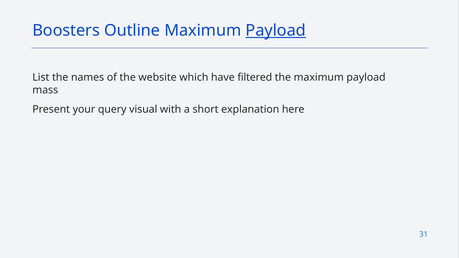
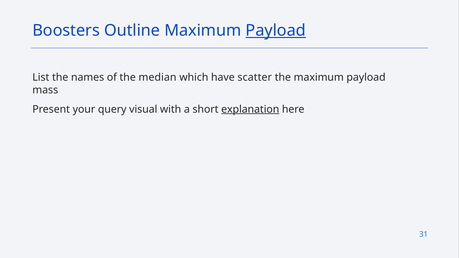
website: website -> median
filtered: filtered -> scatter
explanation underline: none -> present
